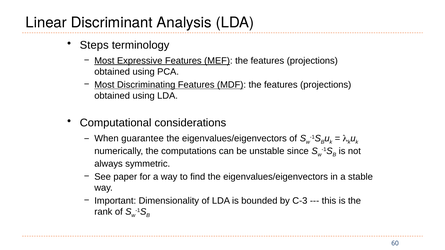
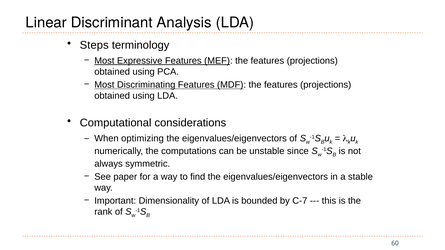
guarantee: guarantee -> optimizing
C-3: C-3 -> C-7
